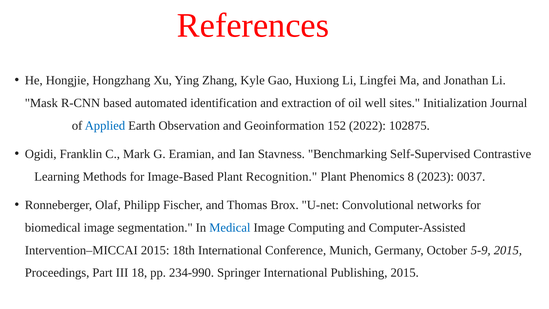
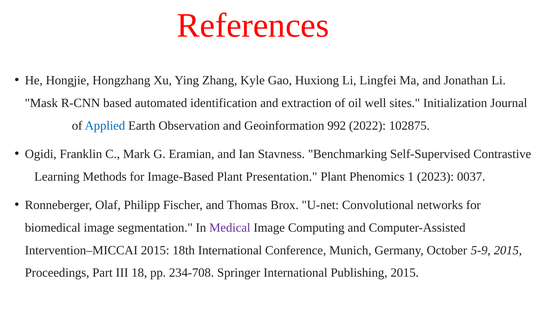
152: 152 -> 992
Recognition: Recognition -> Presentation
8: 8 -> 1
Medical colour: blue -> purple
234-990: 234-990 -> 234-708
